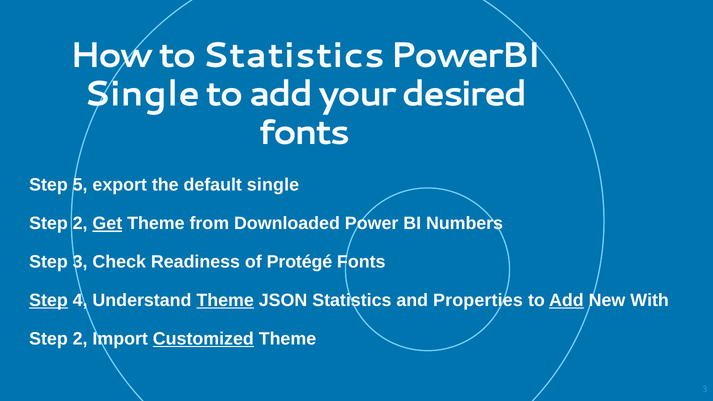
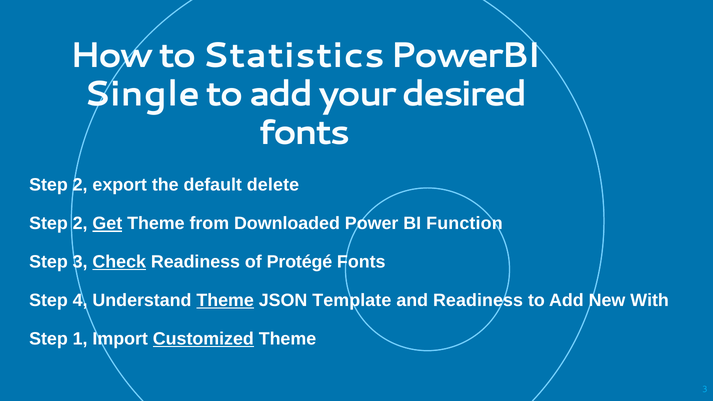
5 at (80, 185): 5 -> 2
default single: single -> delete
Numbers: Numbers -> Function
Check underline: none -> present
Step at (48, 301) underline: present -> none
JSON Statistics: Statistics -> Template
and Properties: Properties -> Readiness
Add at (566, 301) underline: present -> none
2 at (80, 339): 2 -> 1
